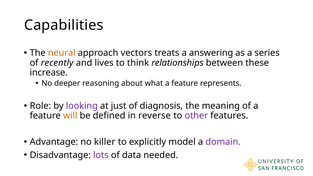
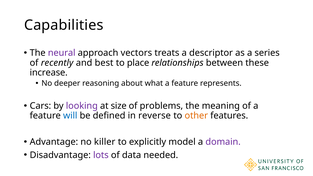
neural colour: orange -> purple
answering: answering -> descriptor
lives: lives -> best
think: think -> place
Role: Role -> Cars
just: just -> size
diagnosis: diagnosis -> problems
will colour: orange -> blue
other colour: purple -> orange
